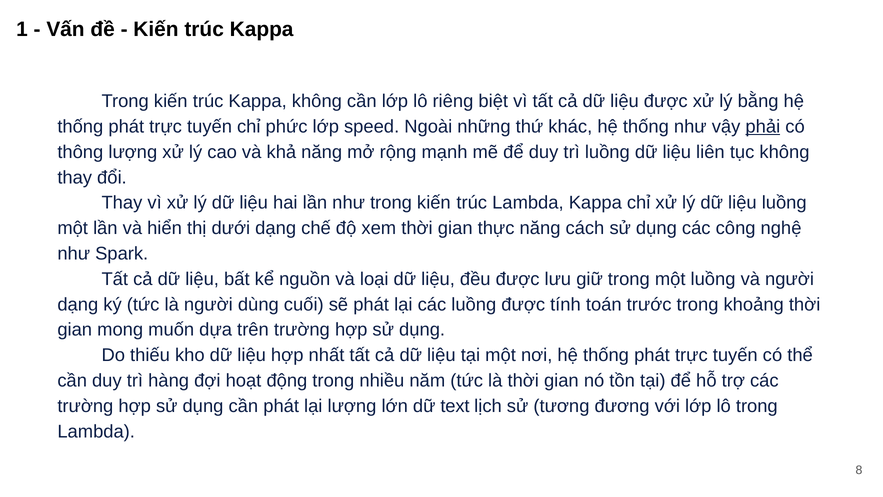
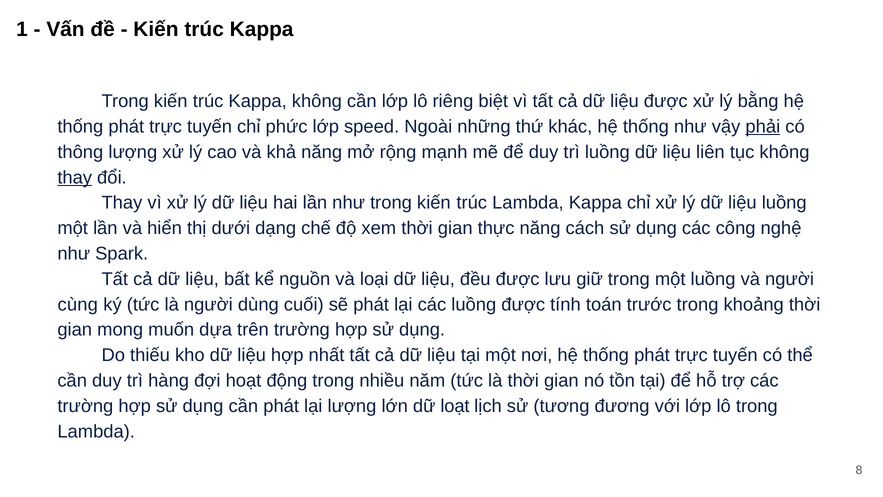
thay at (75, 177) underline: none -> present
dạng at (78, 304): dạng -> cùng
text: text -> loạt
